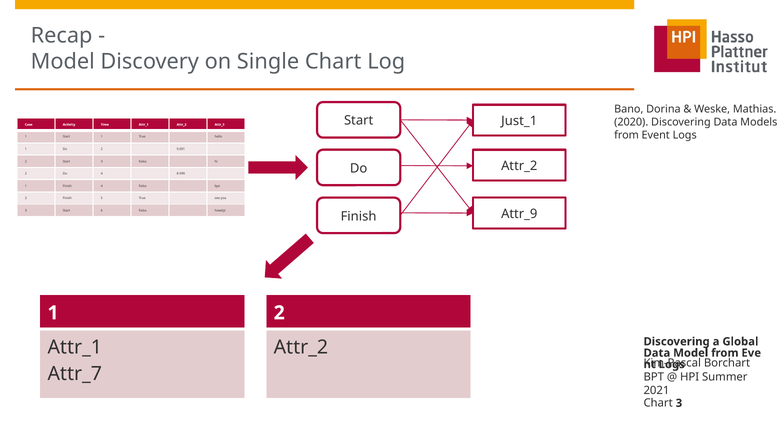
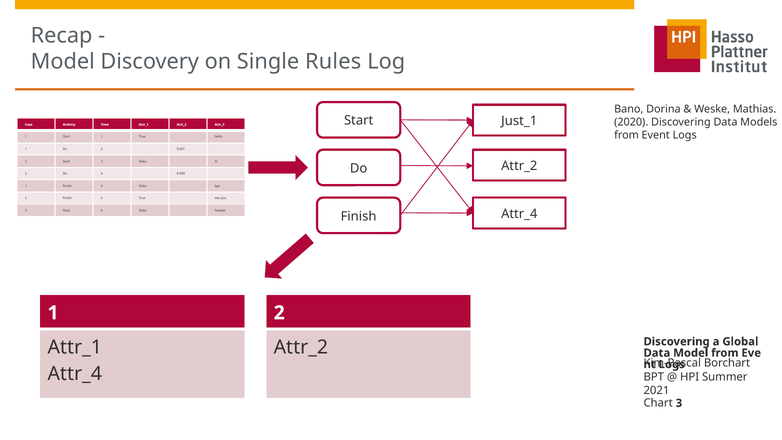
Single Chart: Chart -> Rules
Attr_9 at (519, 214): Attr_9 -> Attr_4
Attr_7 at (75, 374): Attr_7 -> Attr_4
